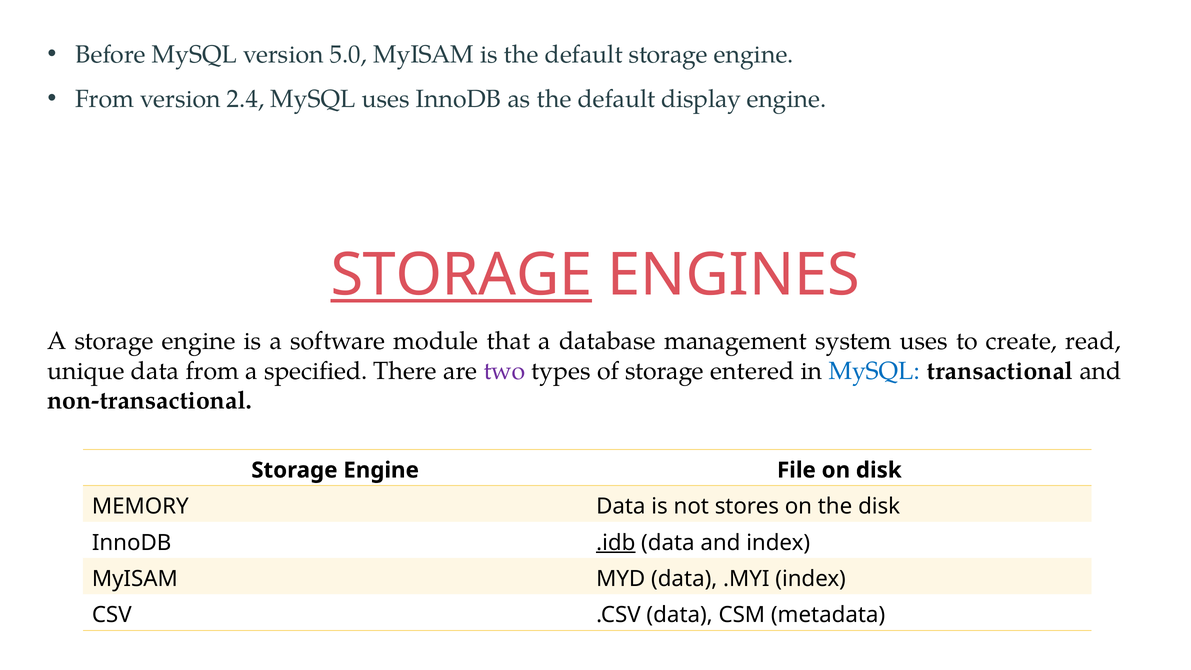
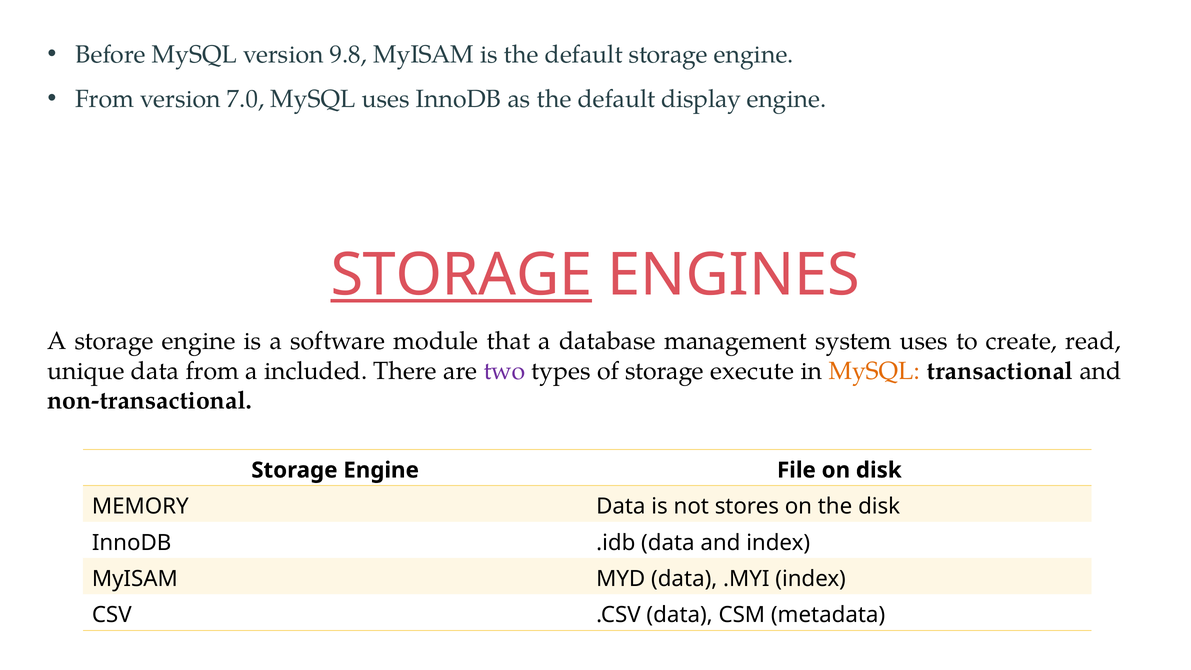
5.0: 5.0 -> 9.8
2.4: 2.4 -> 7.0
specified: specified -> included
entered: entered -> execute
MySQL at (874, 371) colour: blue -> orange
.idb underline: present -> none
